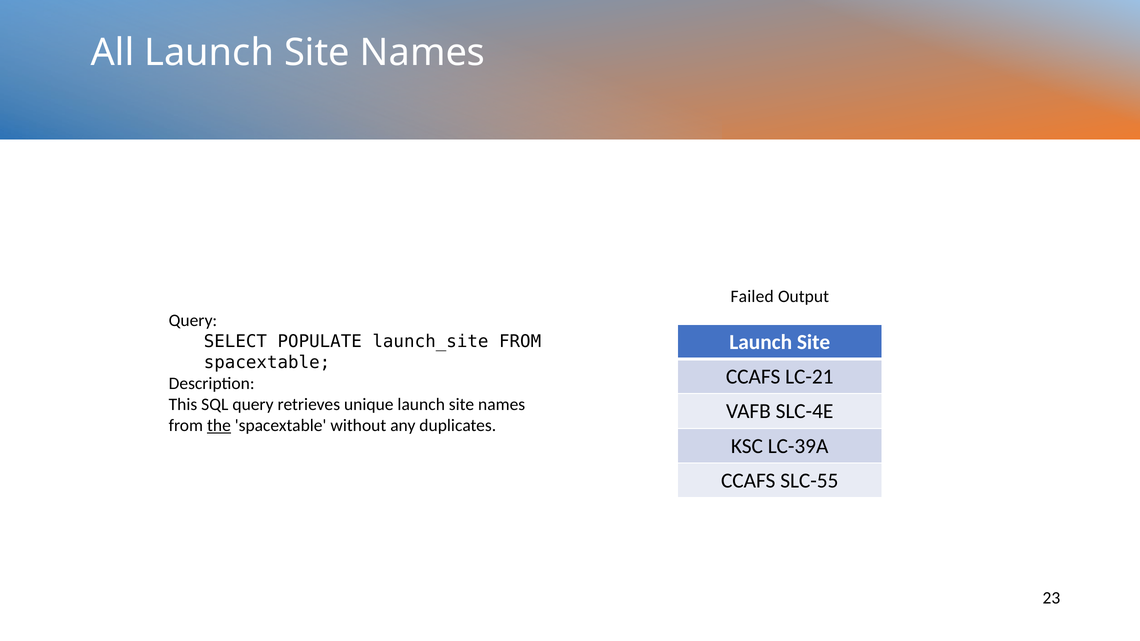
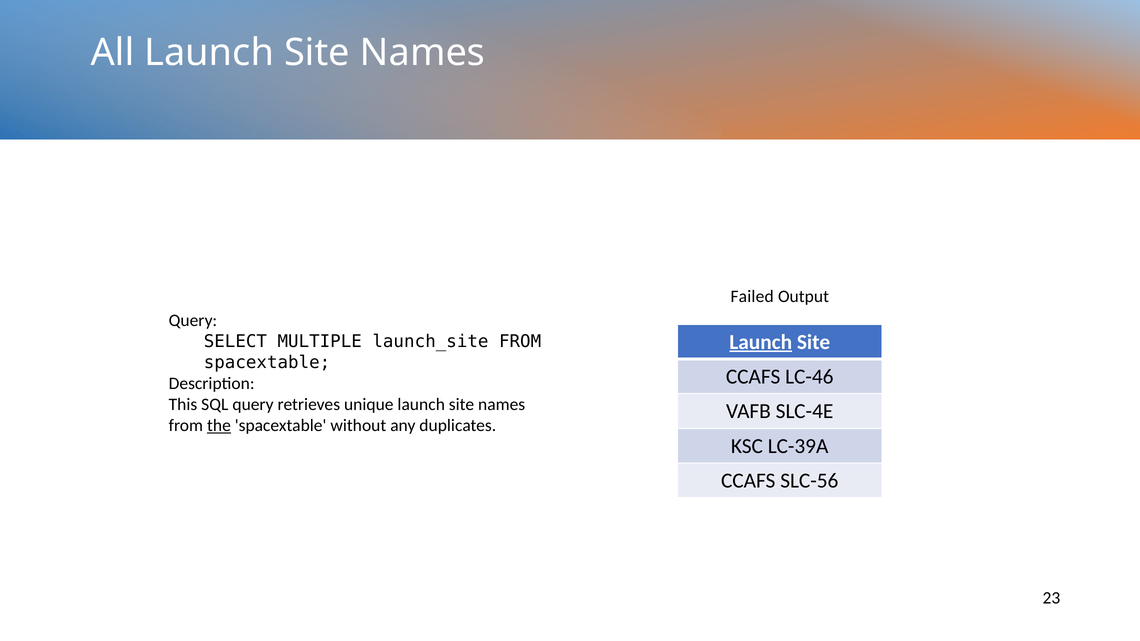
Launch at (761, 342) underline: none -> present
POPULATE: POPULATE -> MULTIPLE
LC-21: LC-21 -> LC-46
SLC-55: SLC-55 -> SLC-56
